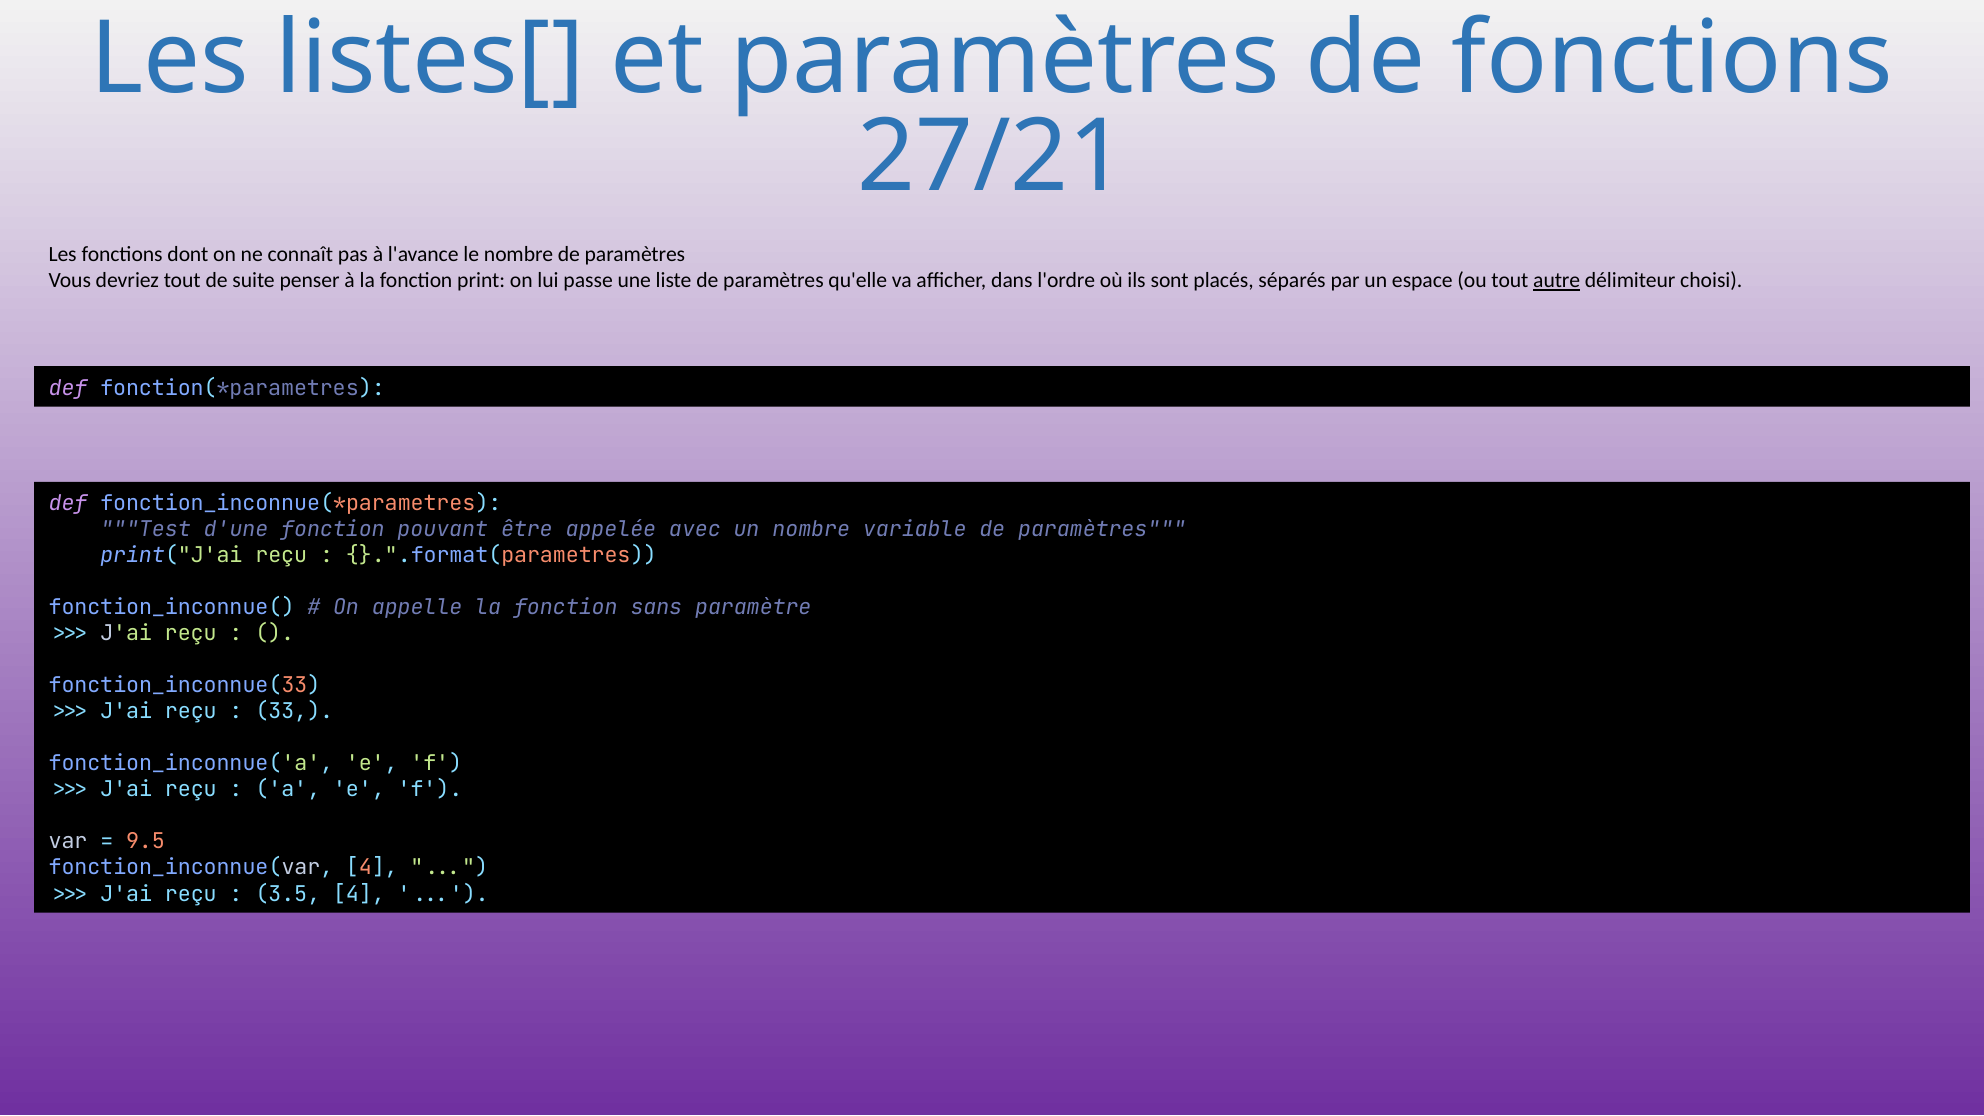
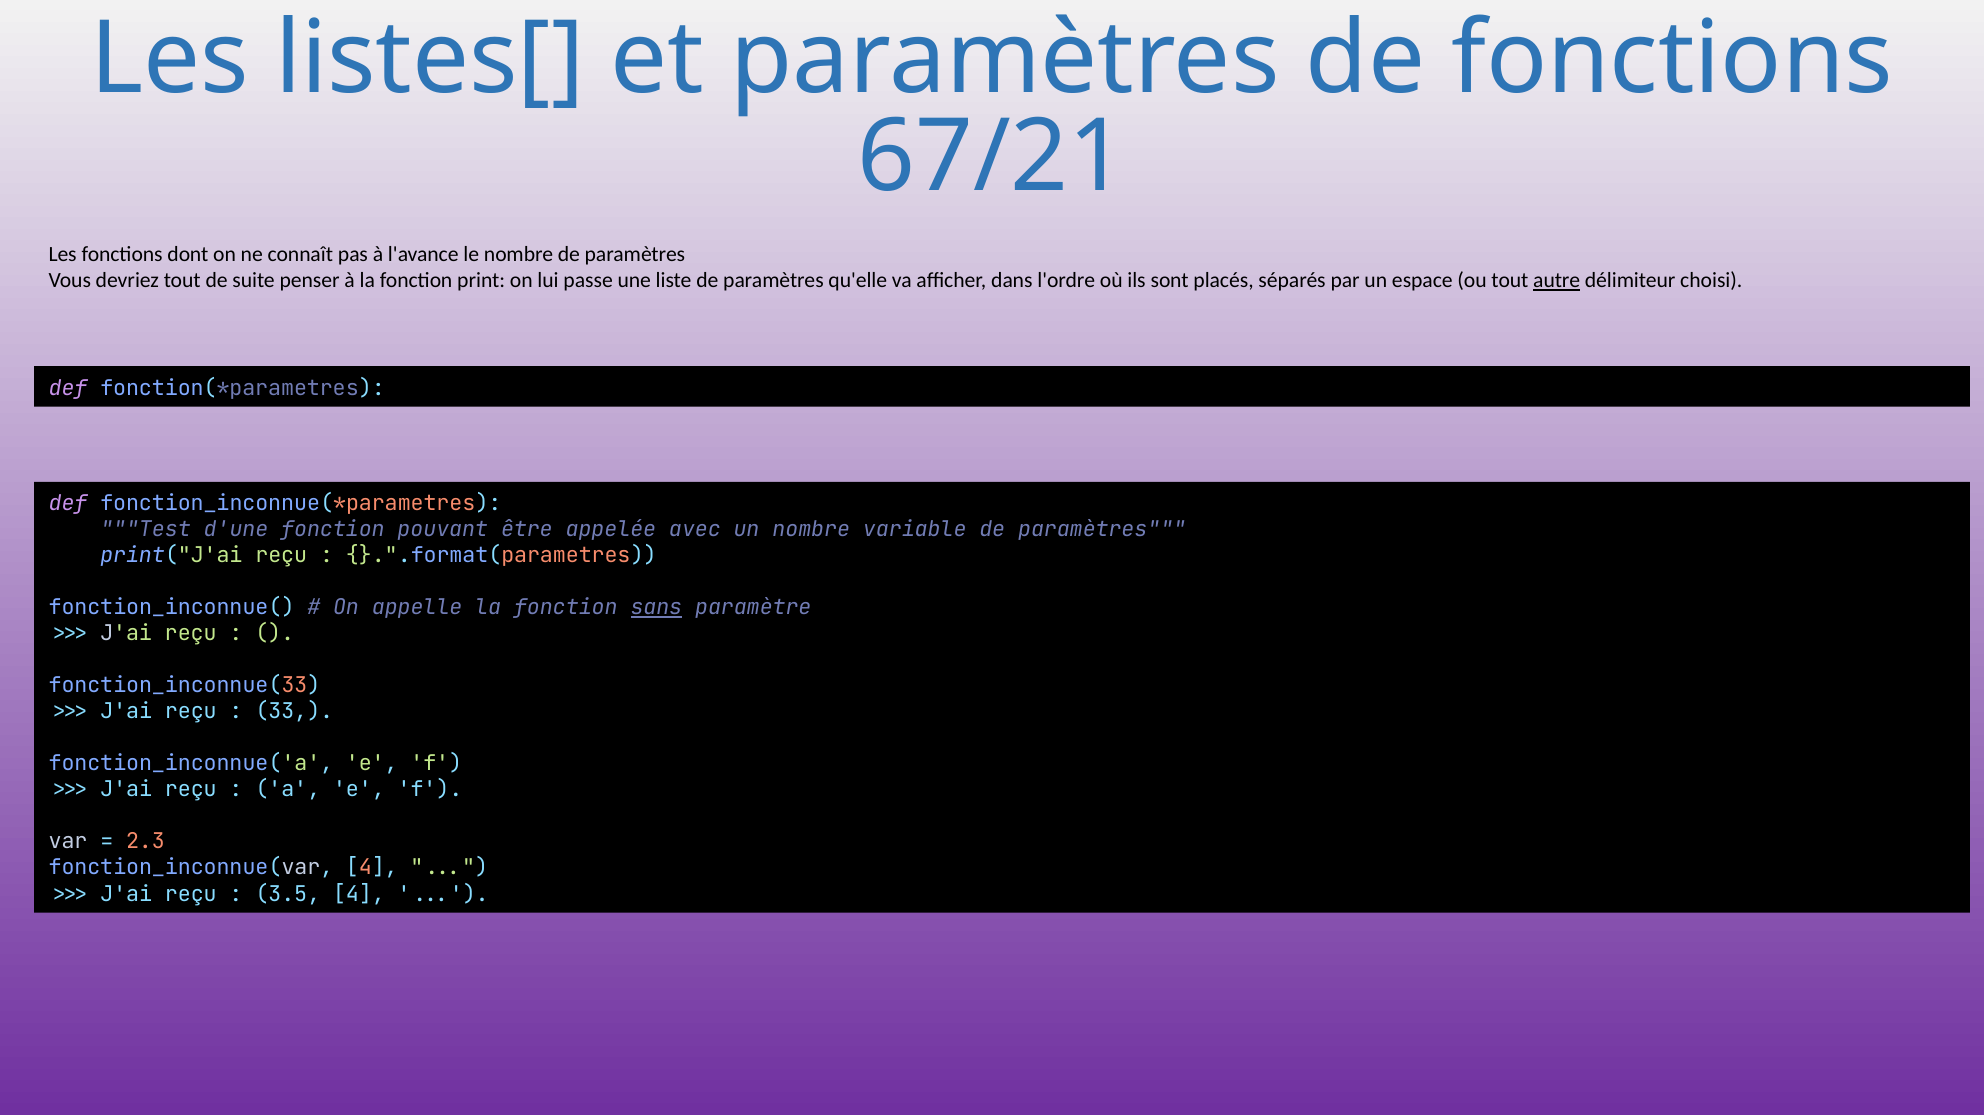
27/21: 27/21 -> 67/21
sans underline: none -> present
9.5: 9.5 -> 2.3
